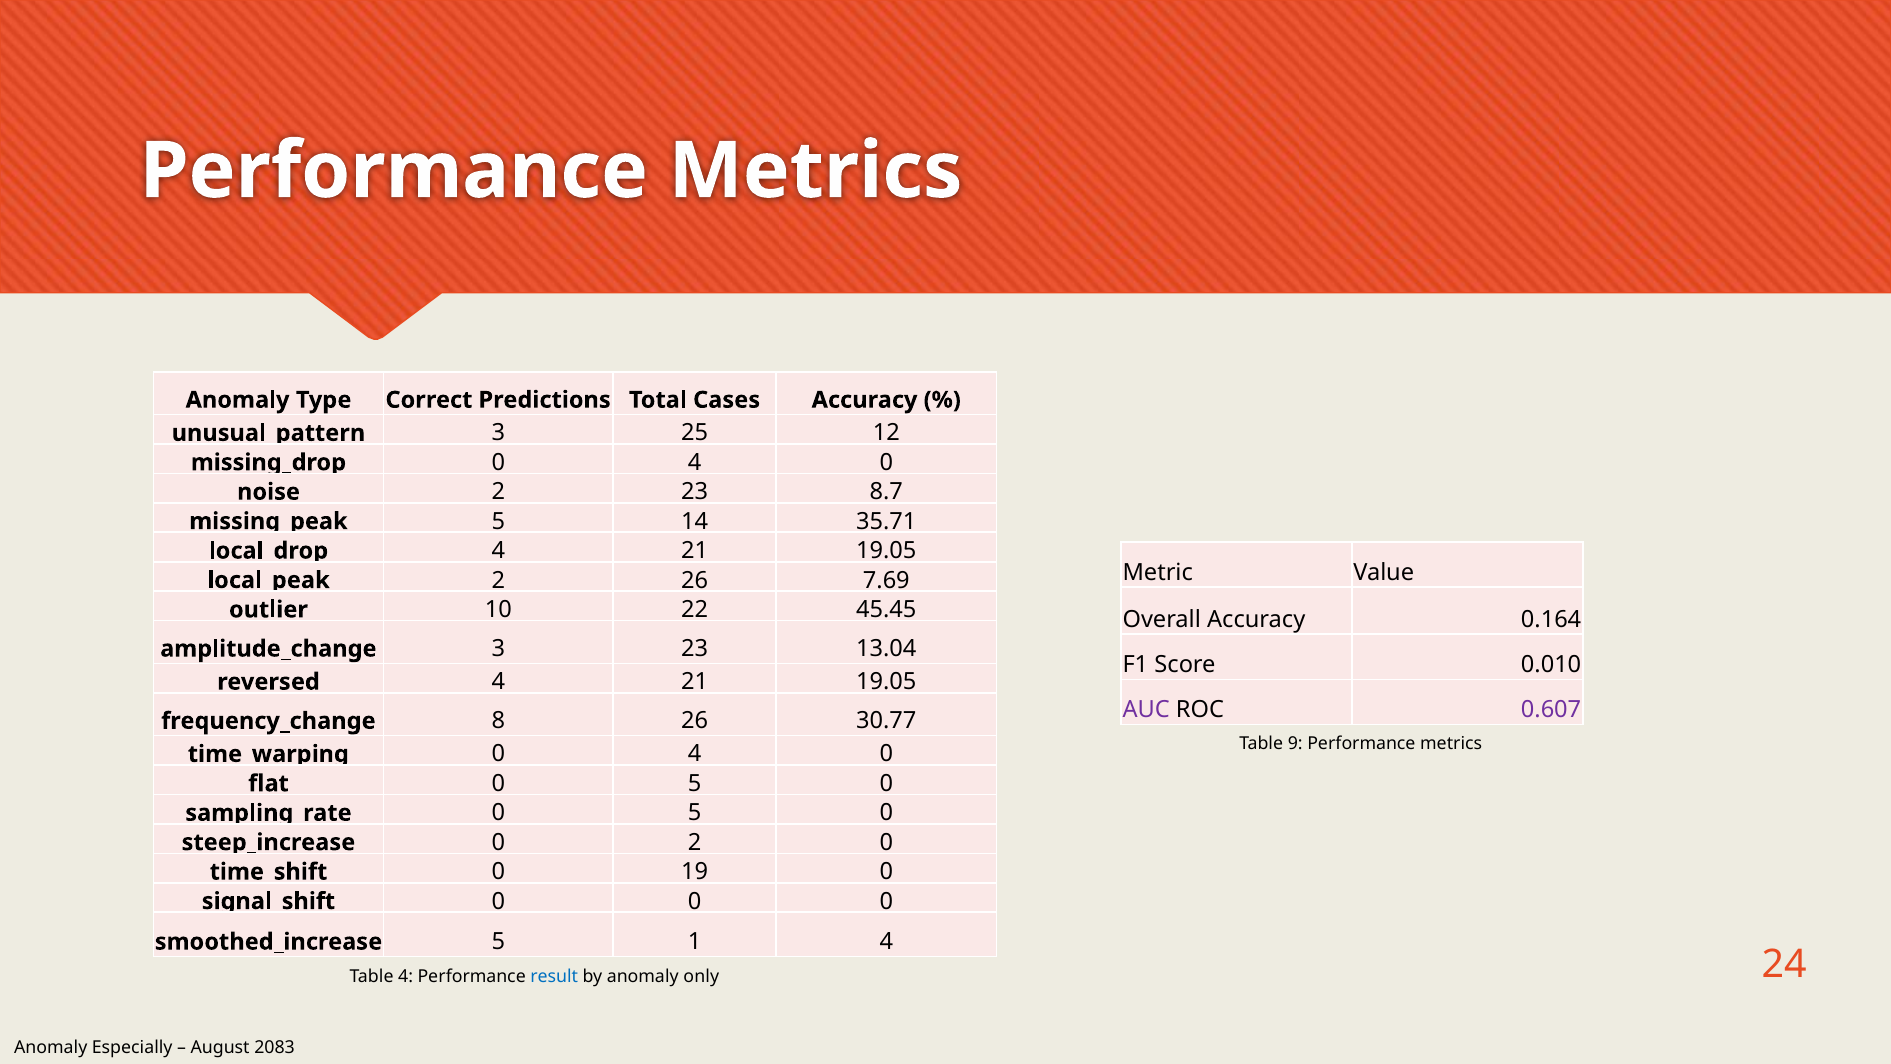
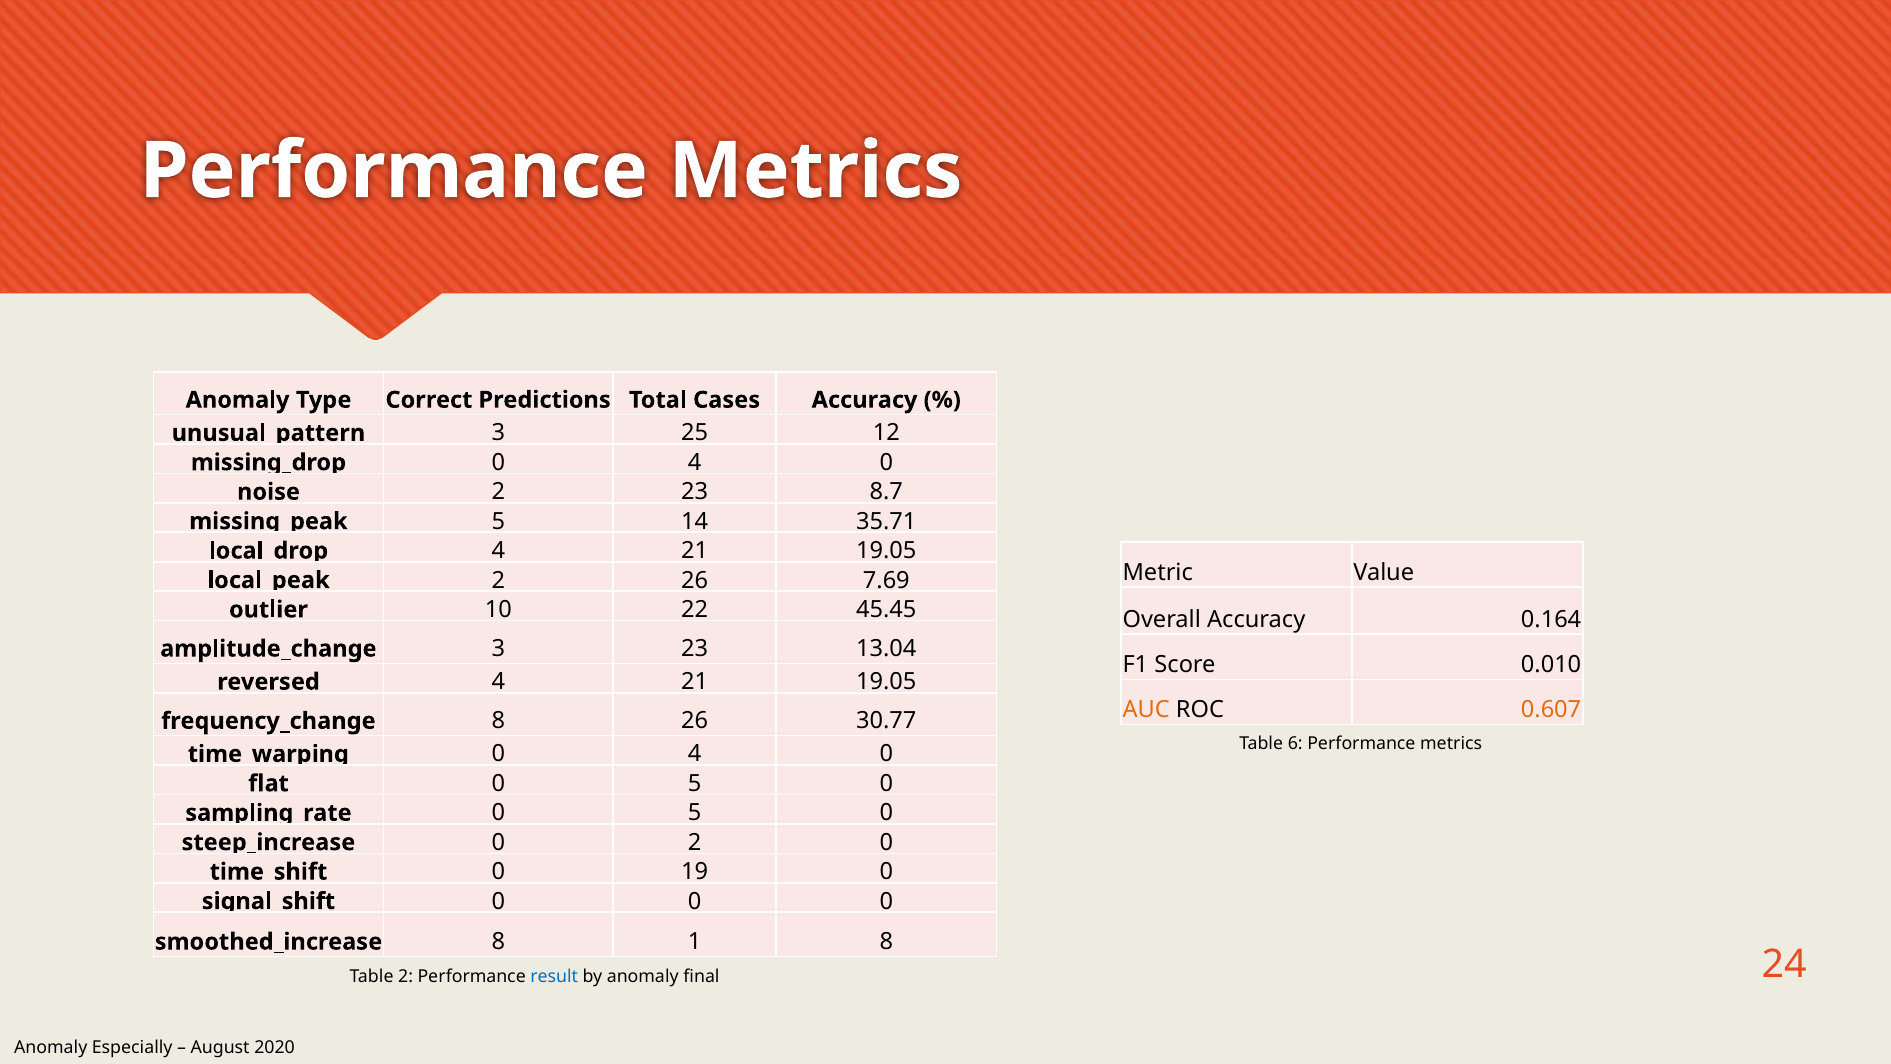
AUC colour: purple -> orange
0.607 colour: purple -> orange
9: 9 -> 6
5 at (498, 942): 5 -> 8
1 4: 4 -> 8
Table 4: 4 -> 2
only: only -> final
2083: 2083 -> 2020
